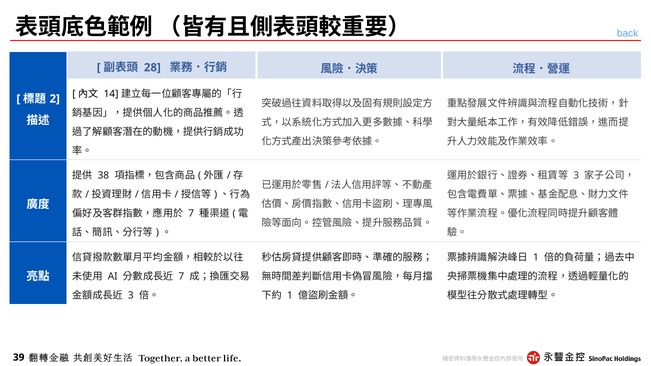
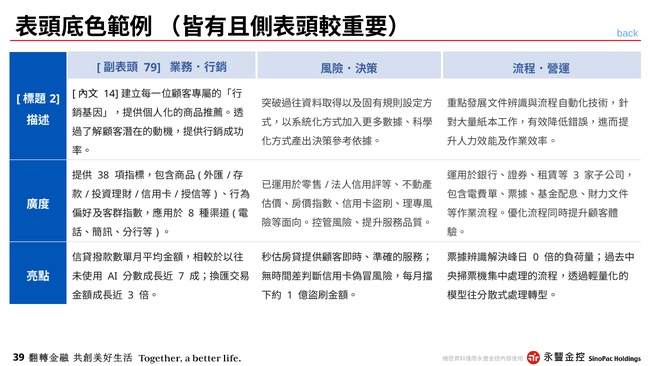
28: 28 -> 79
7 at (191, 214): 7 -> 8
1 at (536, 257): 1 -> 0
